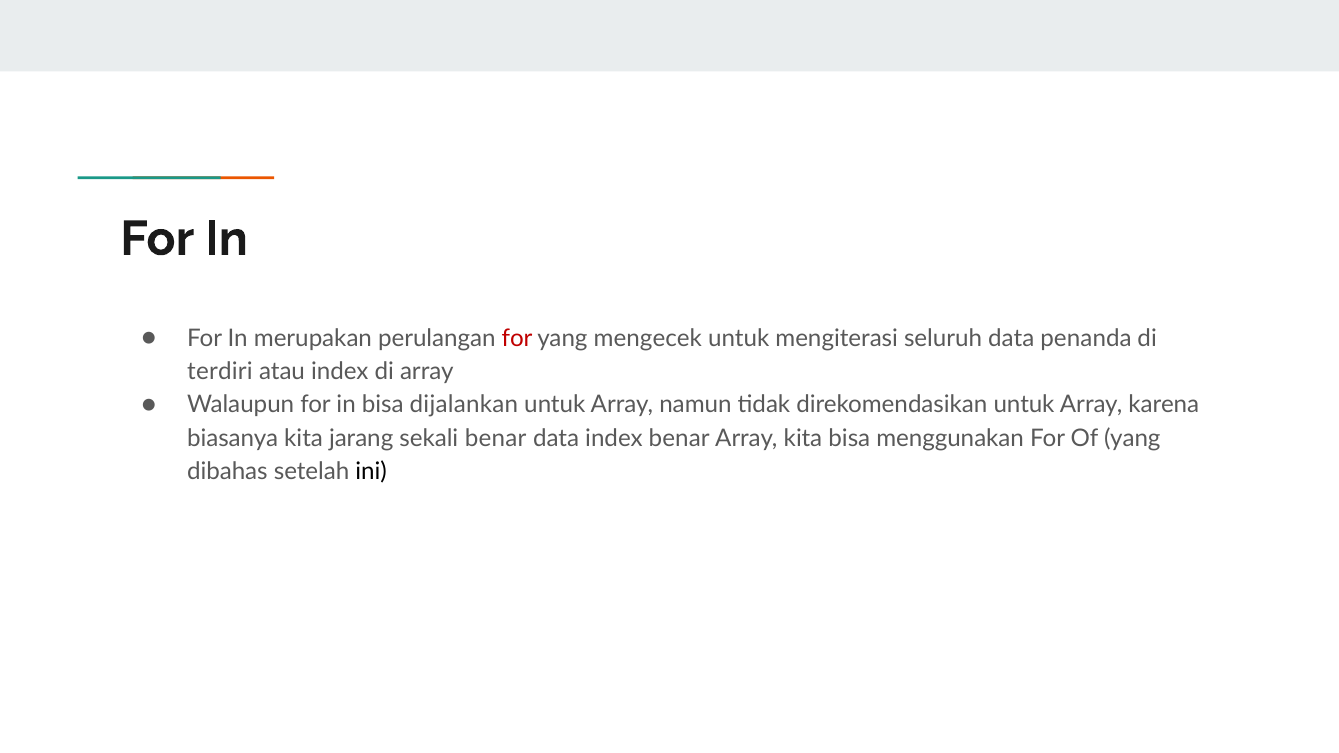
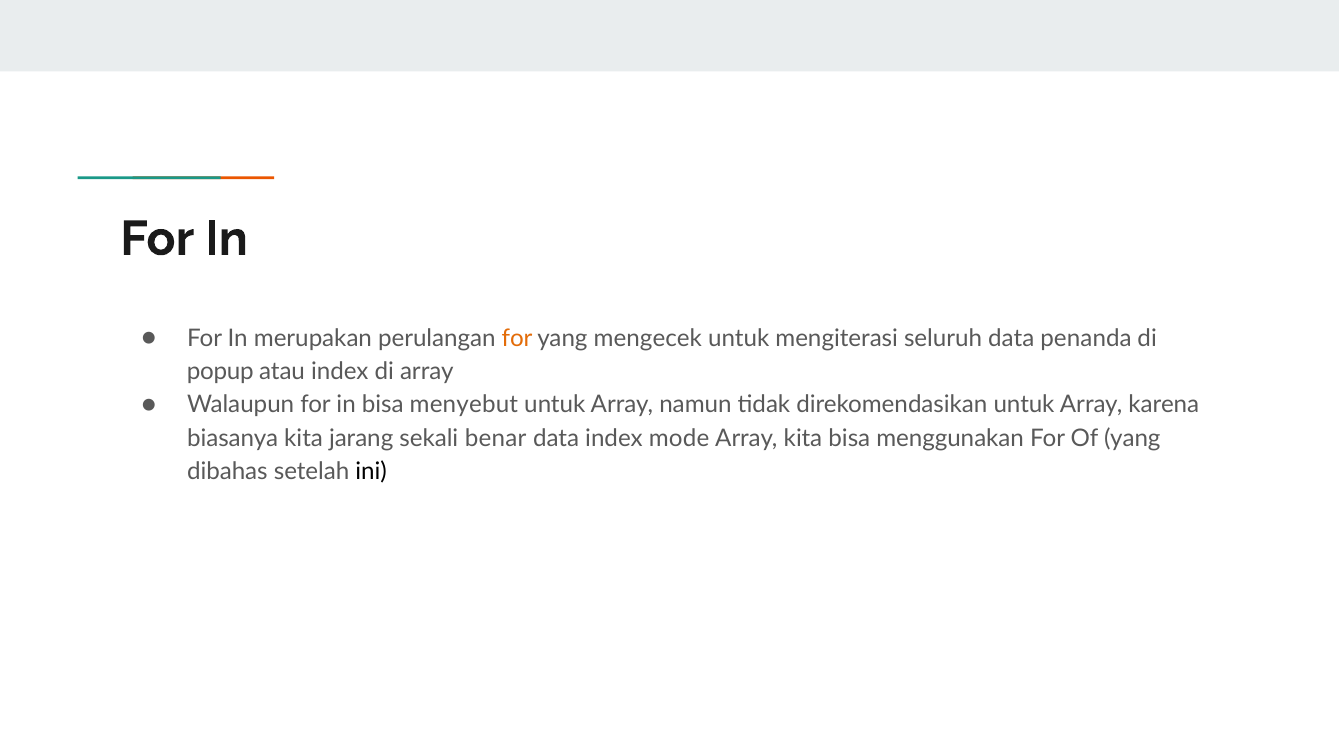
for at (517, 338) colour: red -> orange
terdiri: terdiri -> popup
dijalankan: dijalankan -> menyebut
index benar: benar -> mode
